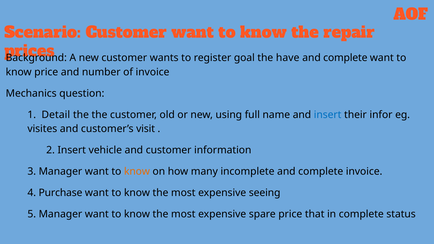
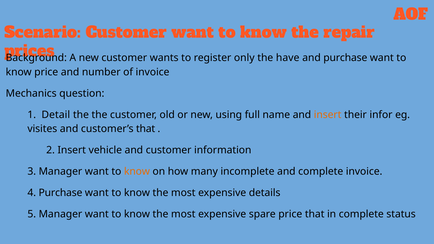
goal: goal -> only
complete at (345, 58): complete -> purchase
insert at (328, 115) colour: blue -> orange
customer’s visit: visit -> that
seeing: seeing -> details
